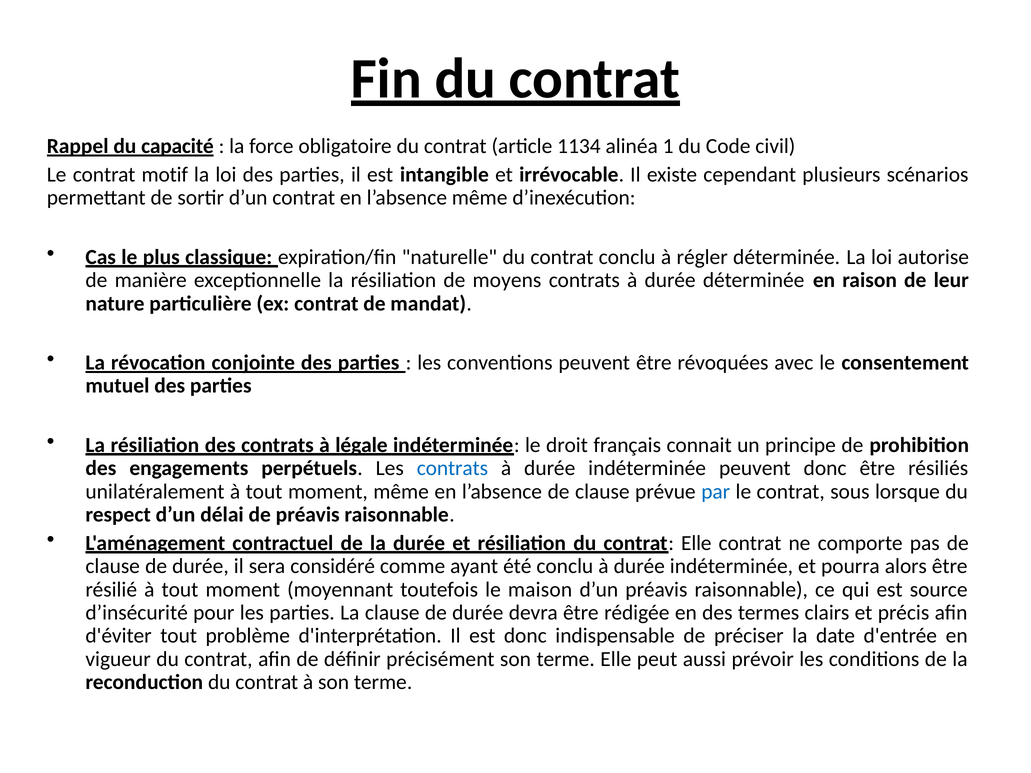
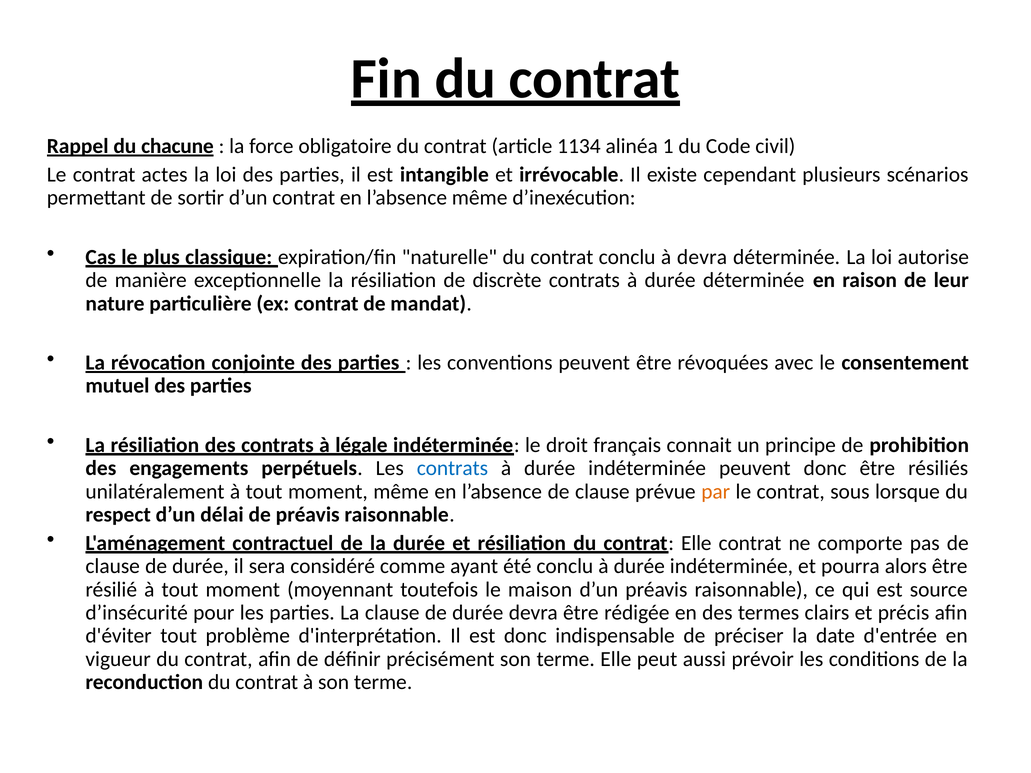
capacité: capacité -> chacune
motif: motif -> actes
à régler: régler -> devra
moyens: moyens -> discrète
par colour: blue -> orange
